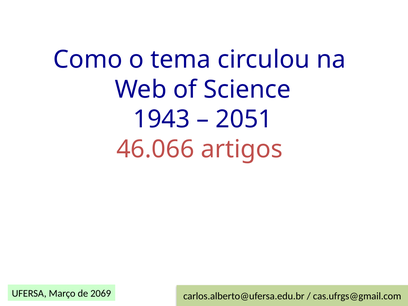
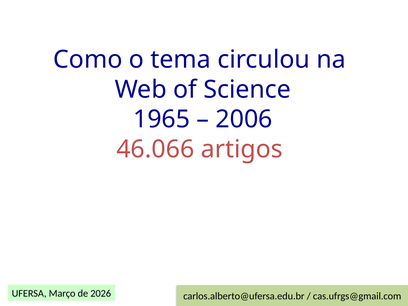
1943: 1943 -> 1965
2051: 2051 -> 2006
2069: 2069 -> 2026
